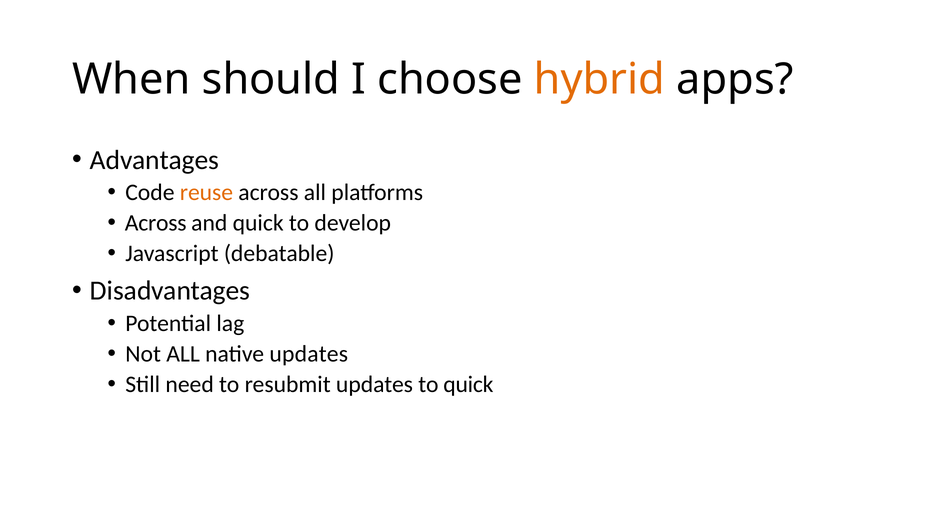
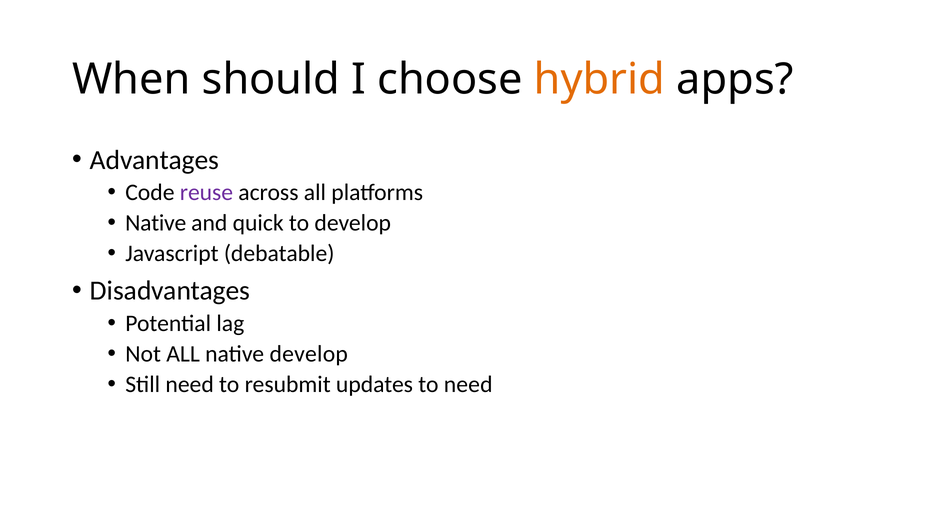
reuse colour: orange -> purple
Across at (156, 223): Across -> Native
native updates: updates -> develop
to quick: quick -> need
